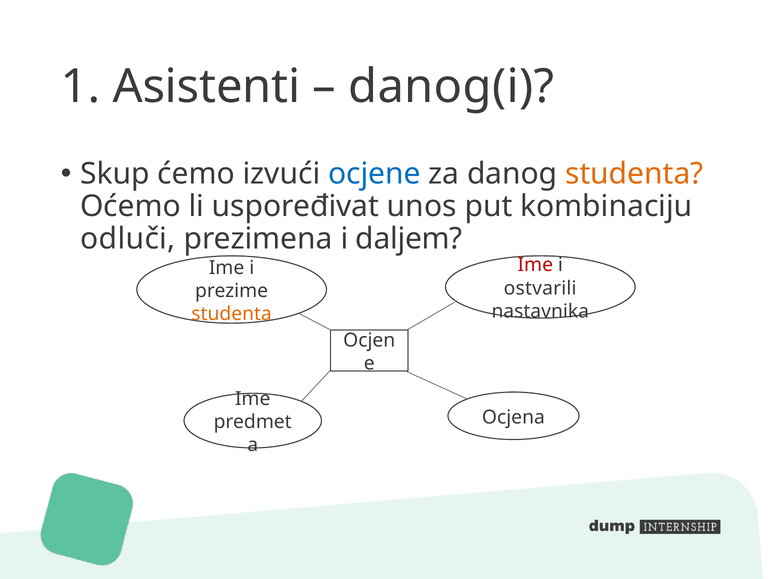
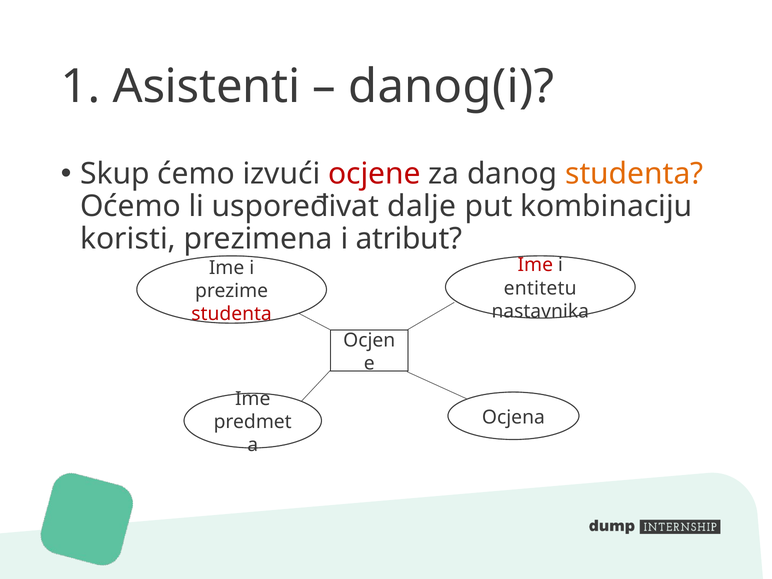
ocjene colour: blue -> red
unos: unos -> dalje
odluči: odluči -> koristi
daljem: daljem -> atribut
ostvarili: ostvarili -> entitetu
studenta at (232, 314) colour: orange -> red
